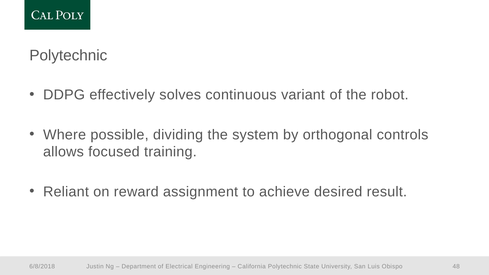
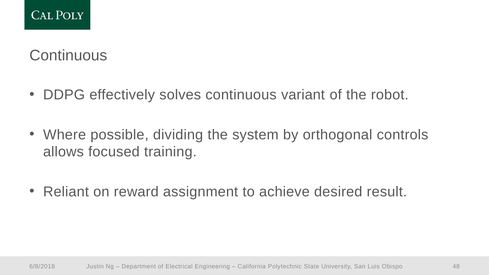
Polytechnic at (68, 55): Polytechnic -> Continuous
